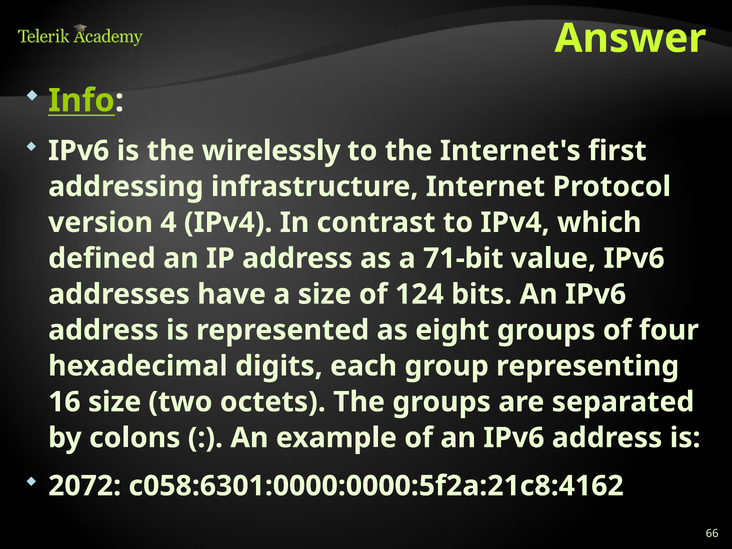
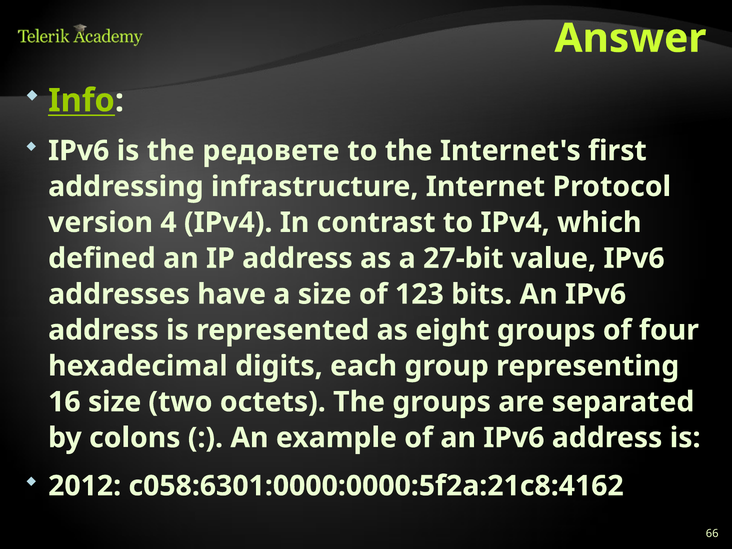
wirelessly: wirelessly -> редовете
71-bit: 71-bit -> 27-bit
124: 124 -> 123
2072: 2072 -> 2012
